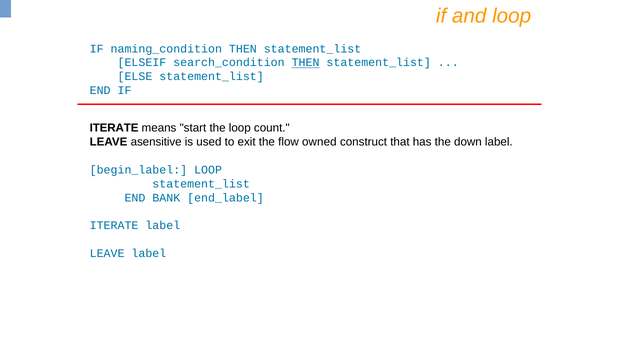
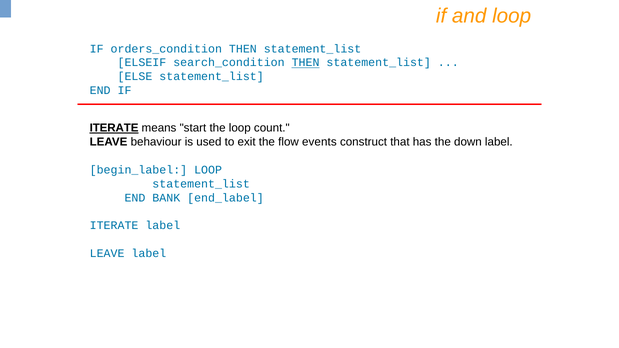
naming_condition: naming_condition -> orders_condition
ITERATE at (114, 128) underline: none -> present
asensitive: asensitive -> behaviour
owned: owned -> events
